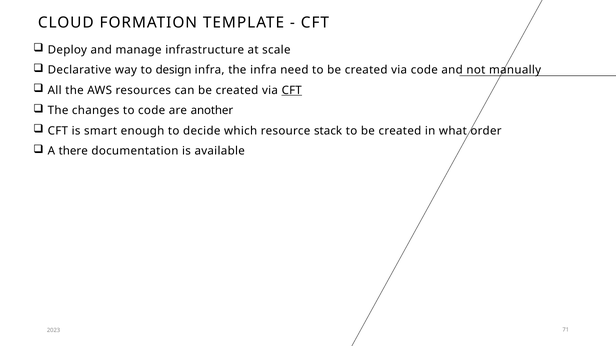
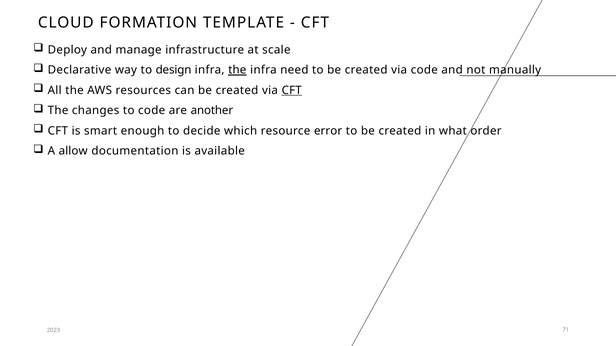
the at (237, 70) underline: none -> present
stack: stack -> error
there: there -> allow
